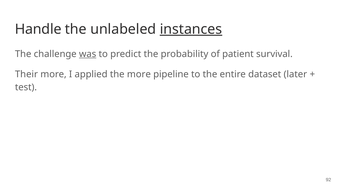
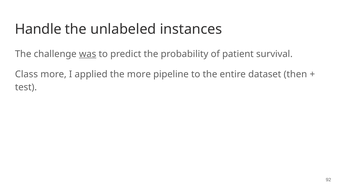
instances underline: present -> none
Their: Their -> Class
later: later -> then
